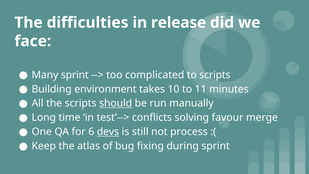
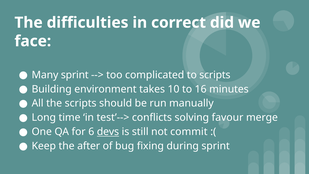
release: release -> correct
11: 11 -> 16
should underline: present -> none
process: process -> commit
atlas: atlas -> after
